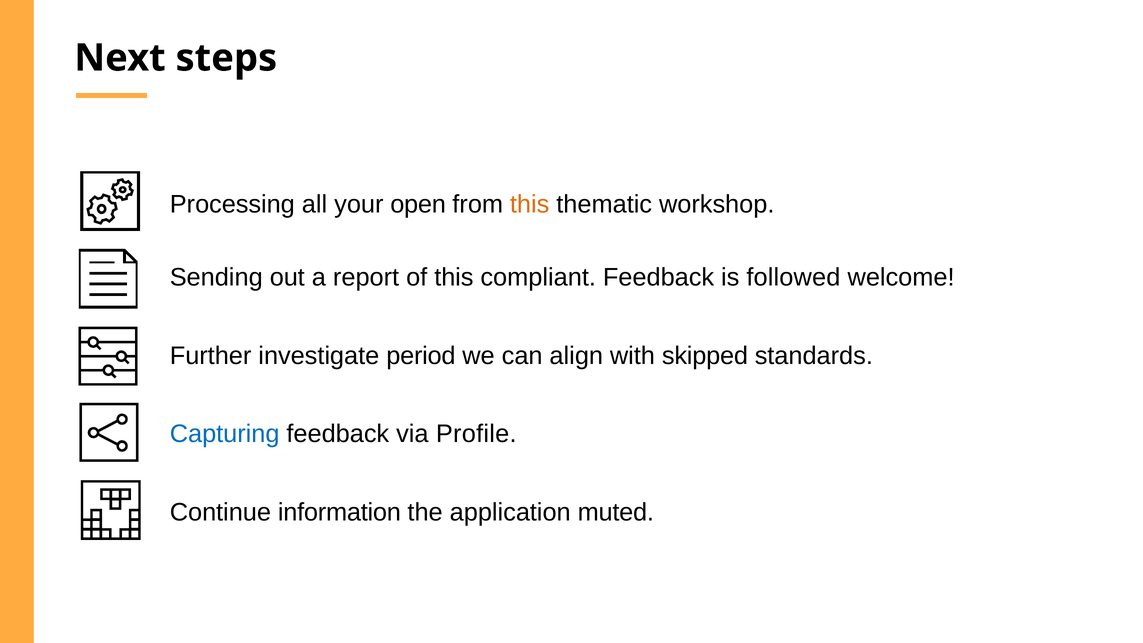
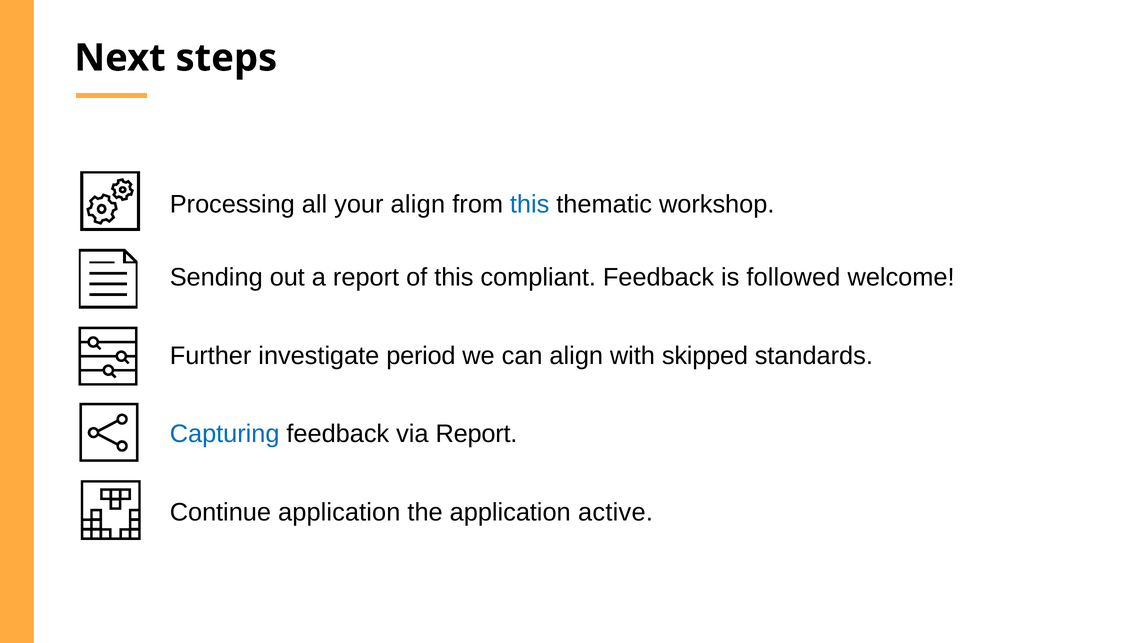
your open: open -> align
this at (530, 205) colour: orange -> blue
via Profile: Profile -> Report
Continue information: information -> application
muted: muted -> active
